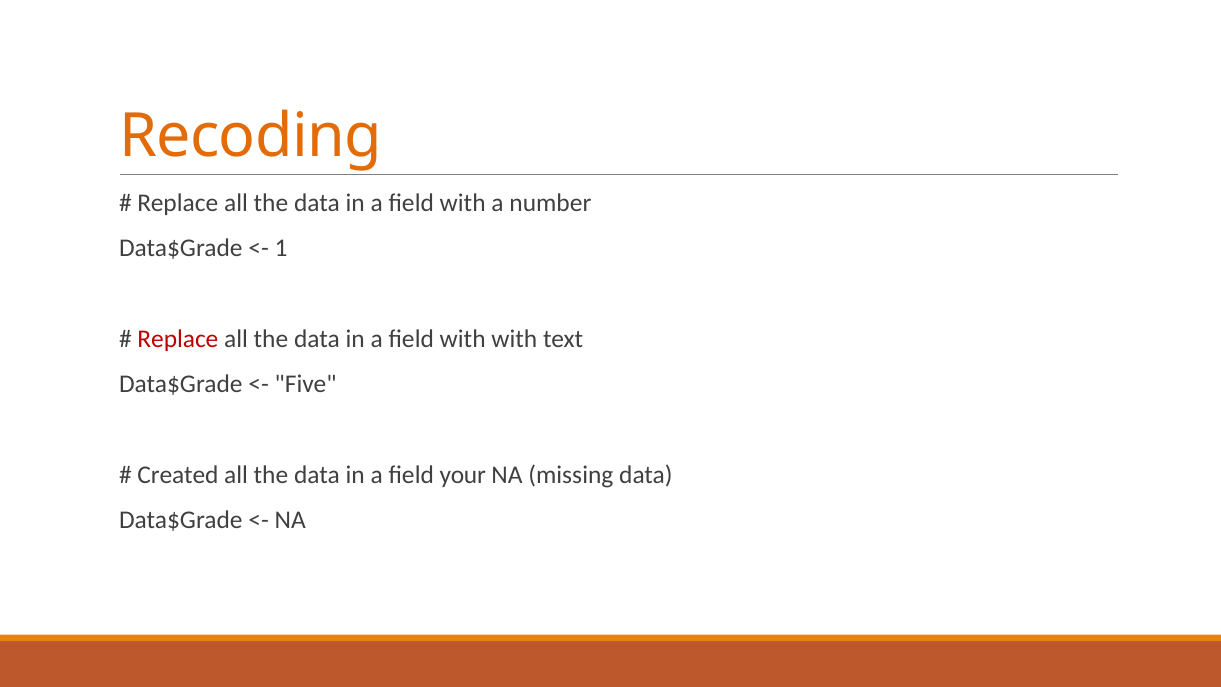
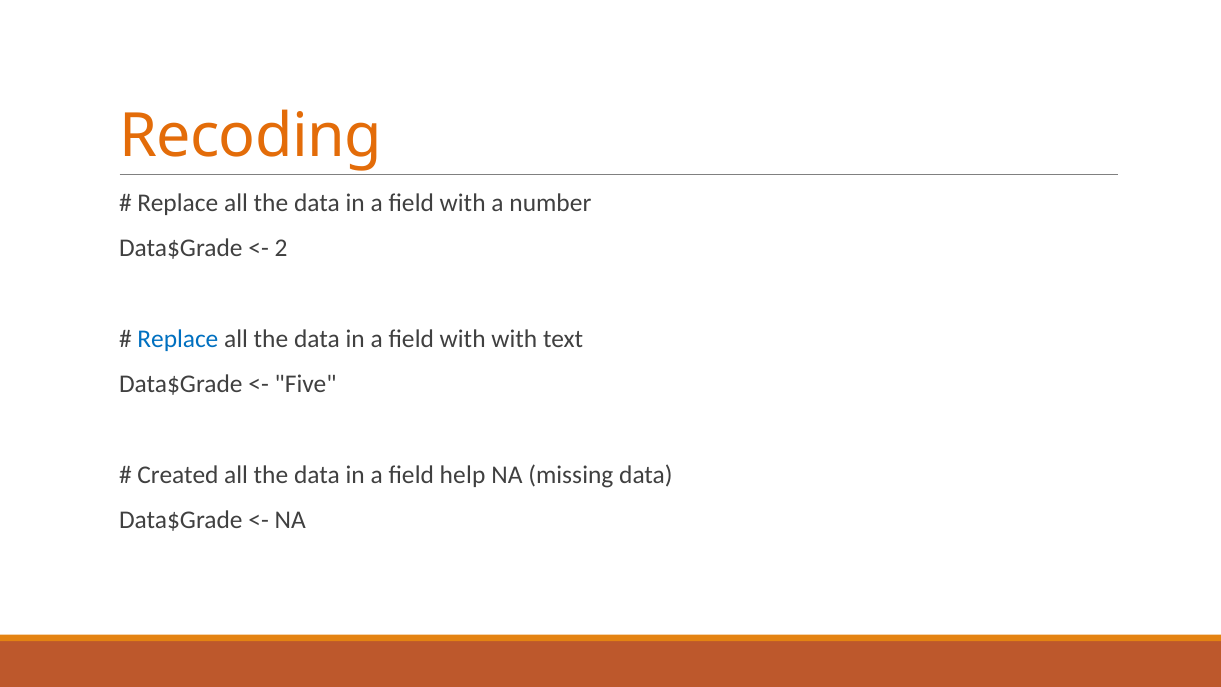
1: 1 -> 2
Replace at (178, 339) colour: red -> blue
your: your -> help
